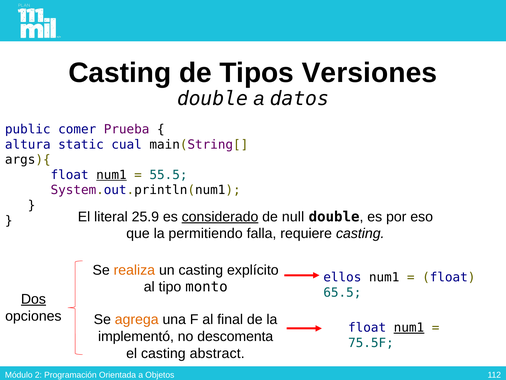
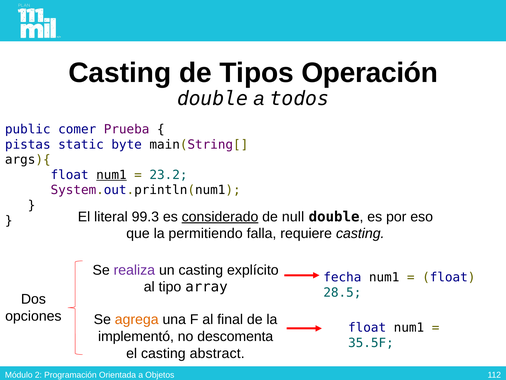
Versiones: Versiones -> Operación
datos: datos -> todos
altura: altura -> pistas
cual: cual -> byte
55.5: 55.5 -> 23.2
25.9: 25.9 -> 99.3
realiza colour: orange -> purple
ellos: ellos -> fecha
monto: monto -> array
65.5: 65.5 -> 28.5
Dos underline: present -> none
num1 at (409, 327) underline: present -> none
75.5F: 75.5F -> 35.5F
